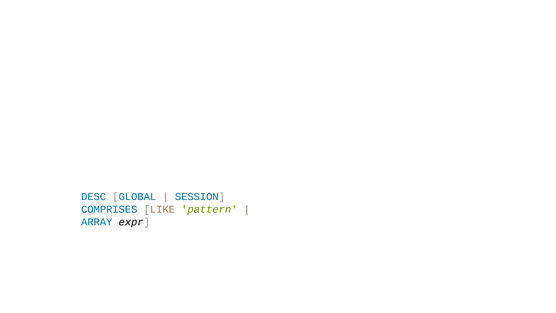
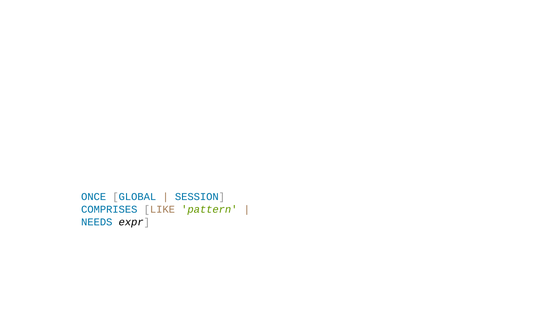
DESC: DESC -> ONCE
ARRAY: ARRAY -> NEEDS
